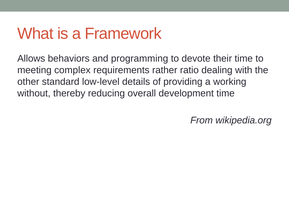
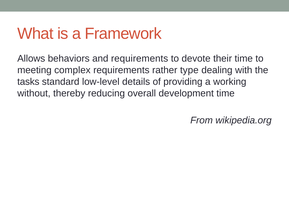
and programming: programming -> requirements
ratio: ratio -> type
other: other -> tasks
